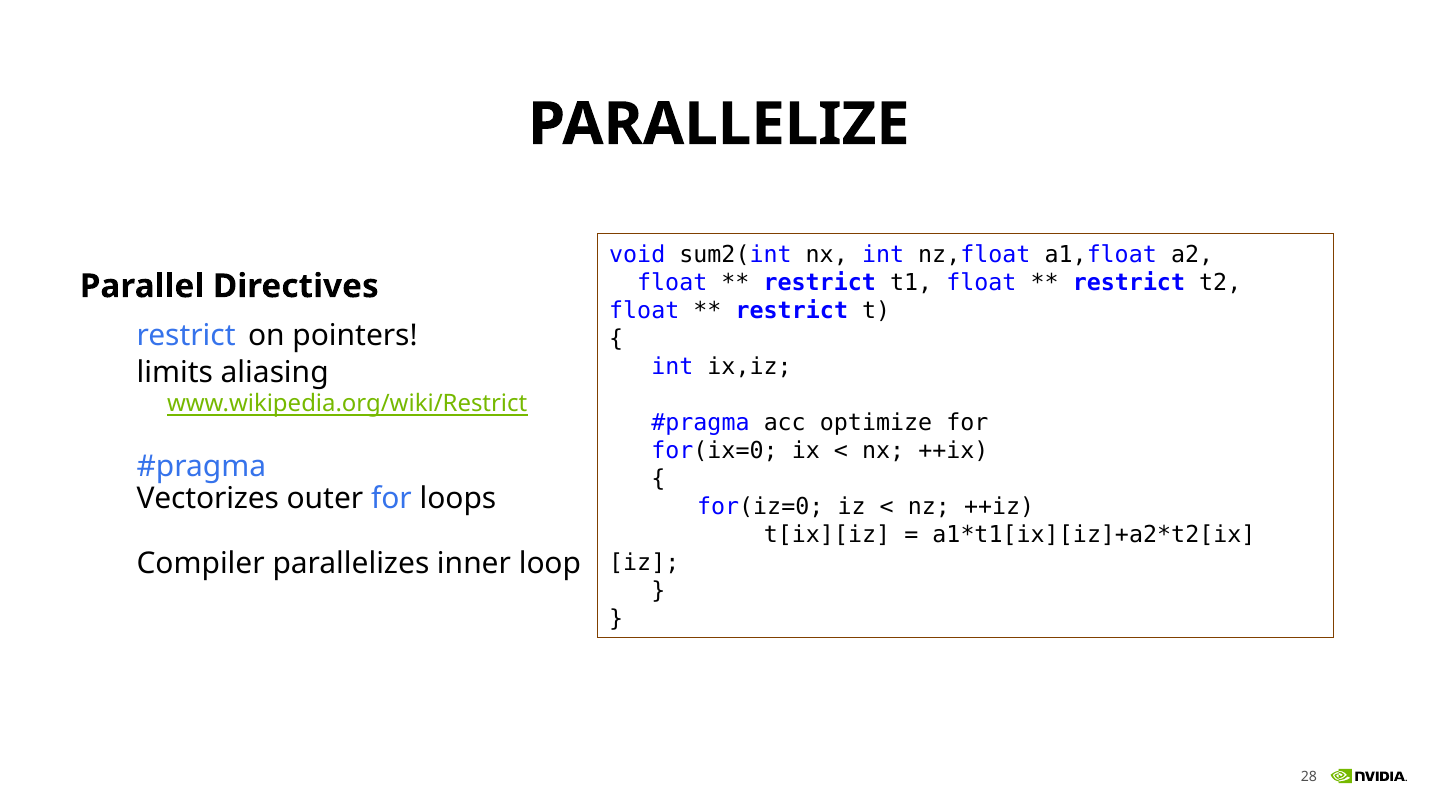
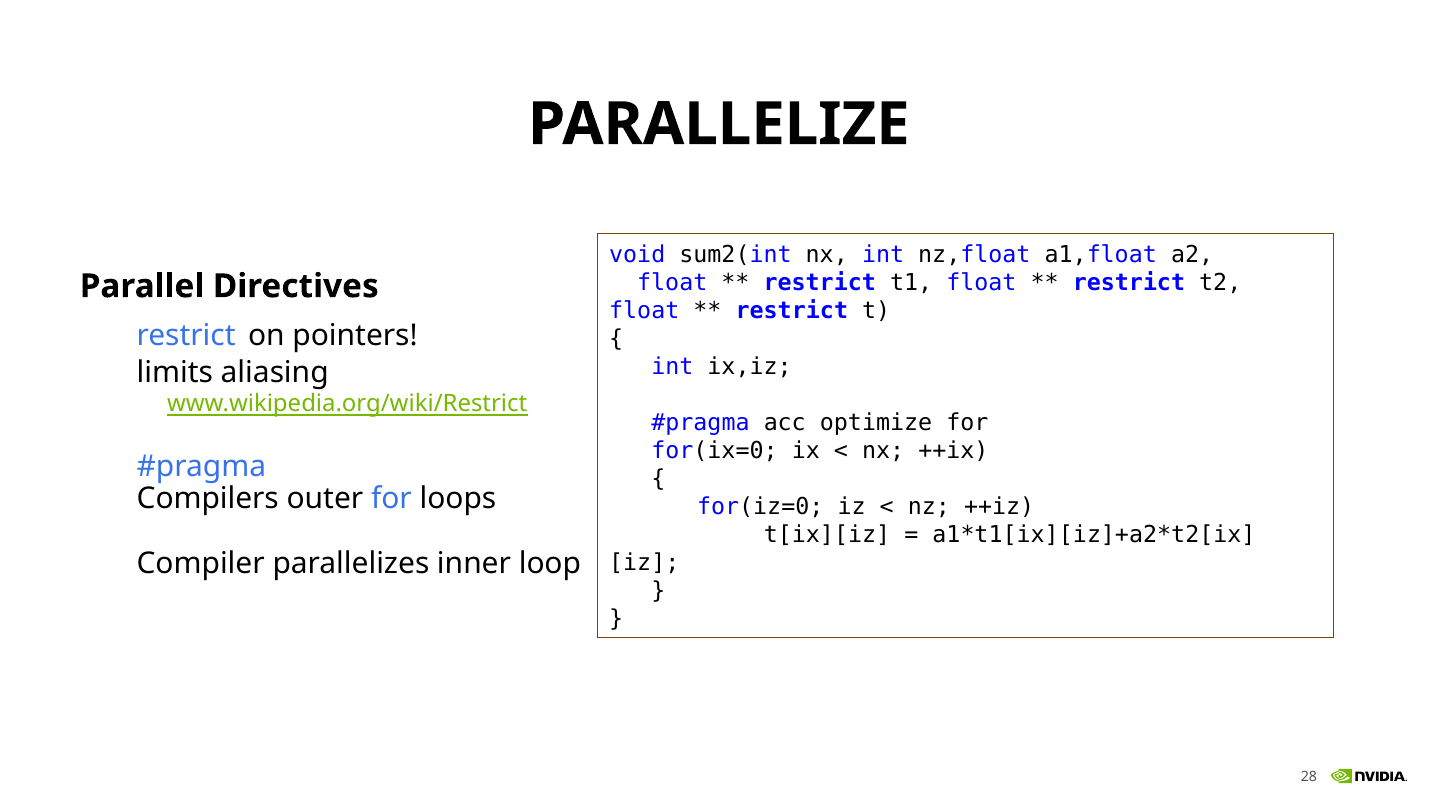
Vectorizes: Vectorizes -> Compilers
